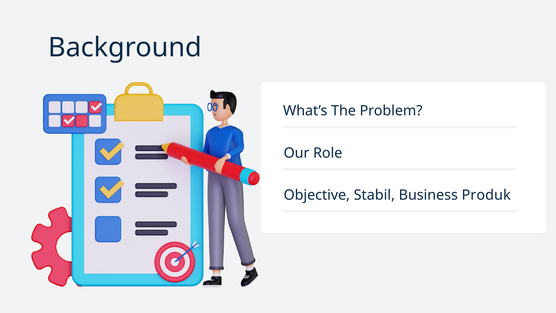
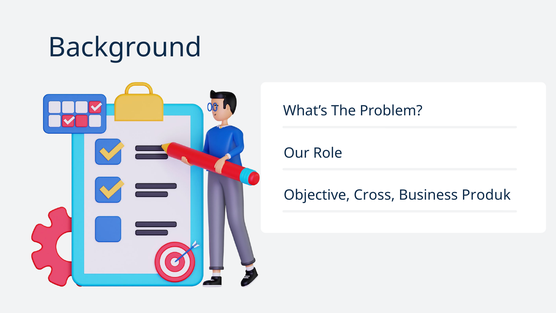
Stabil: Stabil -> Cross
